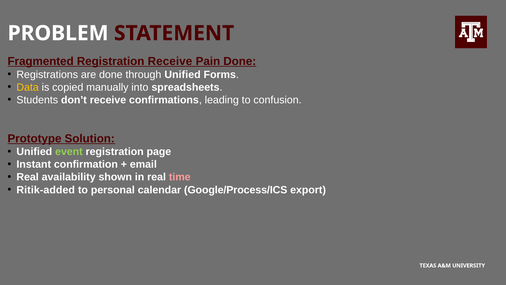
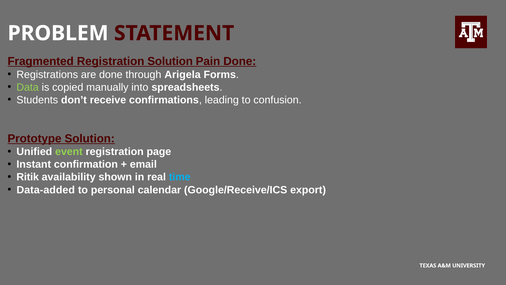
Registration Receive: Receive -> Solution
through Unified: Unified -> Arigela
Data colour: yellow -> light green
Real at (28, 177): Real -> Ritik
time colour: pink -> light blue
Ritik-added: Ritik-added -> Data-added
Google/Process/ICS: Google/Process/ICS -> Google/Receive/ICS
